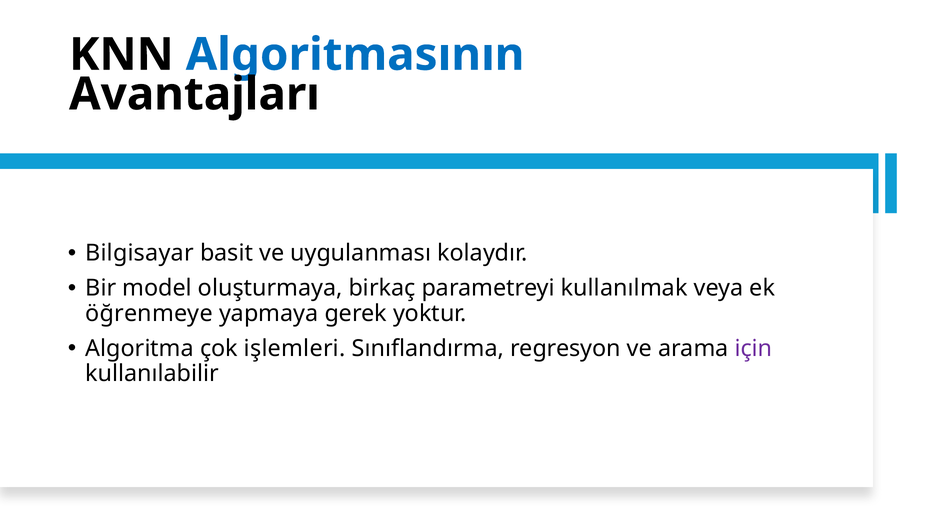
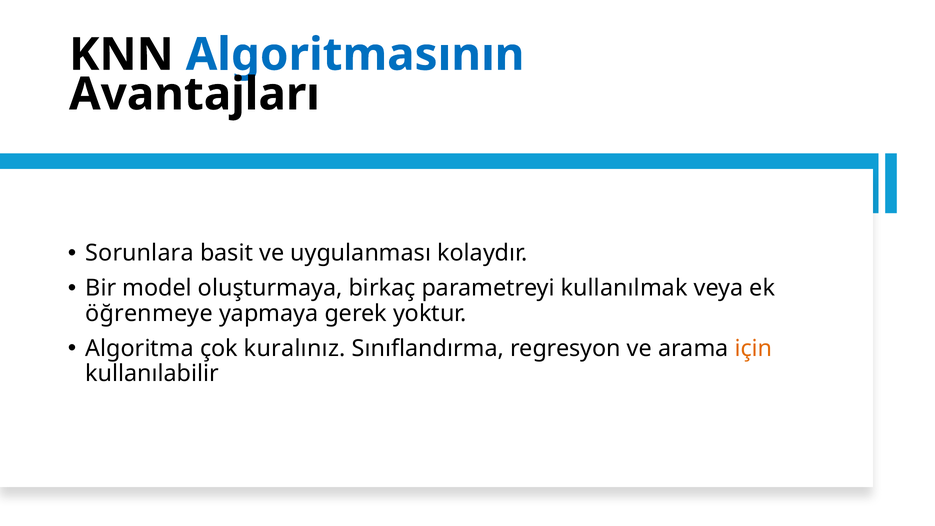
Bilgisayar: Bilgisayar -> Sorunlara
işlemleri: işlemleri -> kuralınız
için colour: purple -> orange
